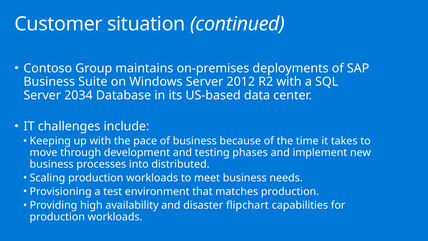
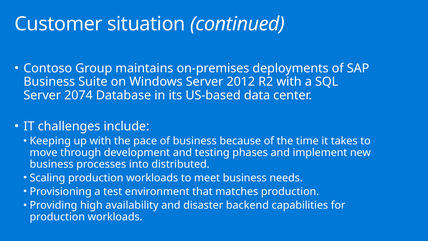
2034: 2034 -> 2074
flipchart: flipchart -> backend
